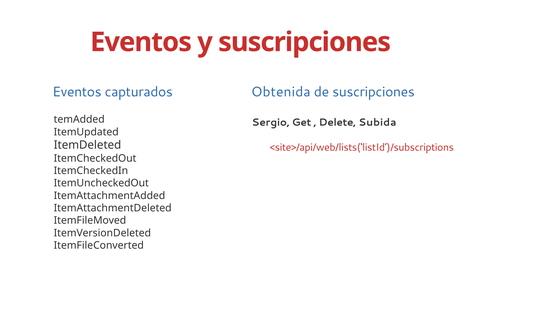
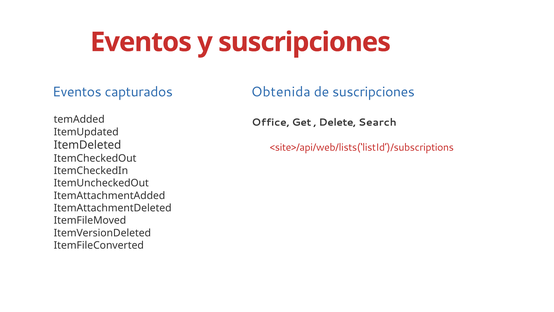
Sergio: Sergio -> Office
Subida: Subida -> Search
